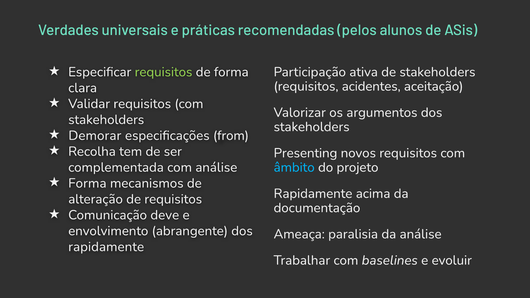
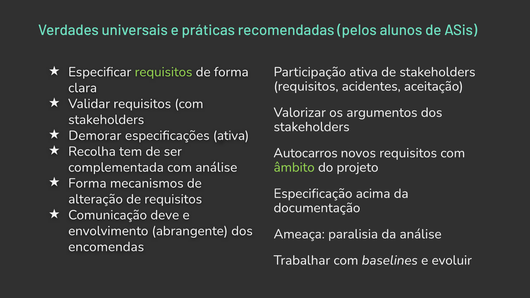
especificações from: from -> ativa
Presenting: Presenting -> Autocarros
âmbito colour: light blue -> light green
Rapidamente at (313, 194): Rapidamente -> Especificação
rapidamente at (106, 247): rapidamente -> encomendas
